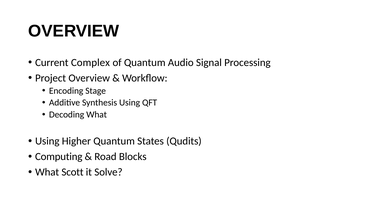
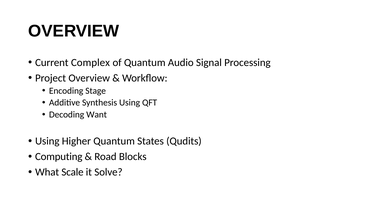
Decoding What: What -> Want
Scott: Scott -> Scale
